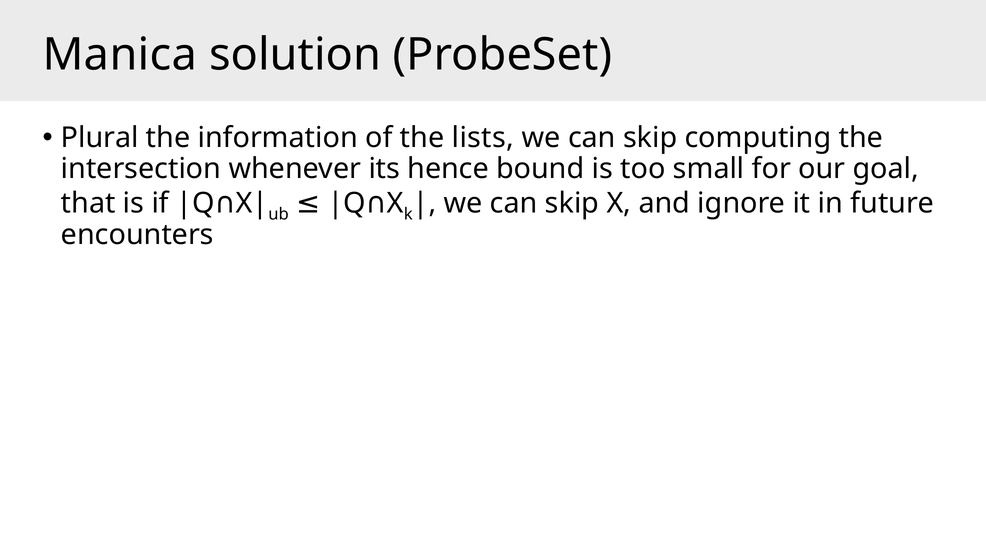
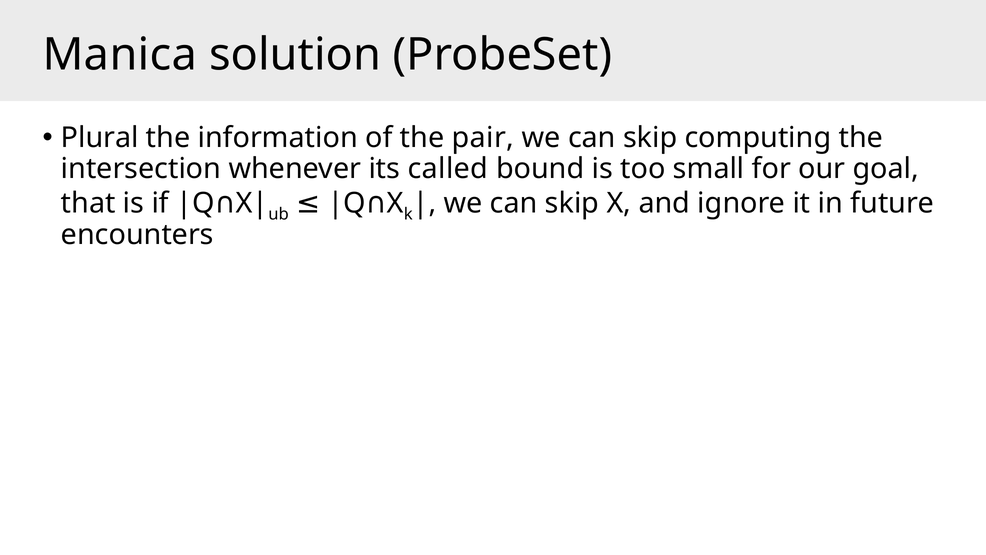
lists: lists -> pair
hence: hence -> called
